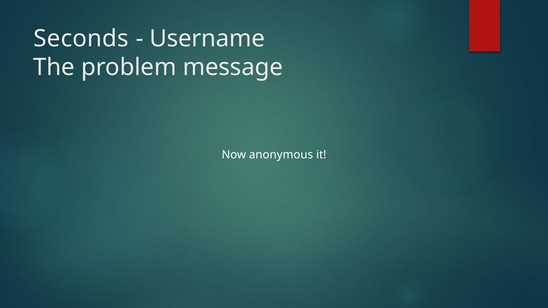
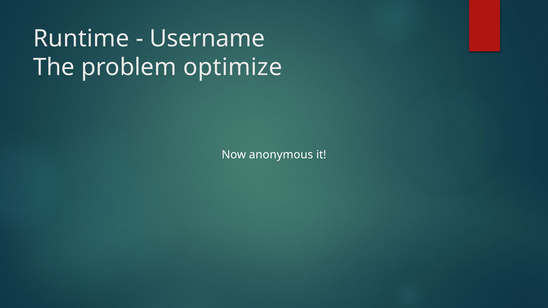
Seconds: Seconds -> Runtime
message: message -> optimize
